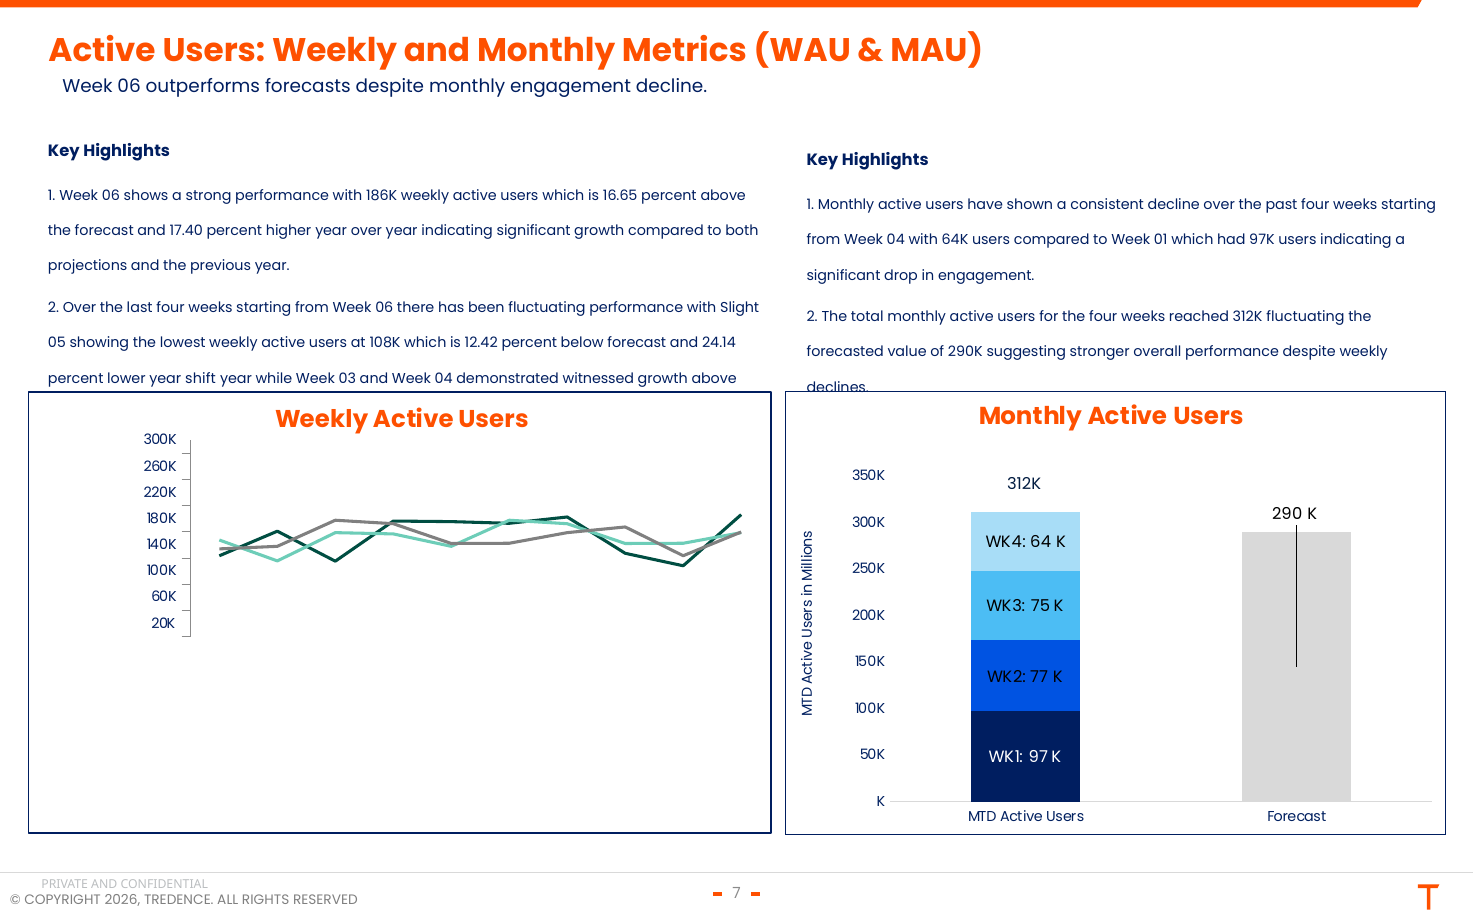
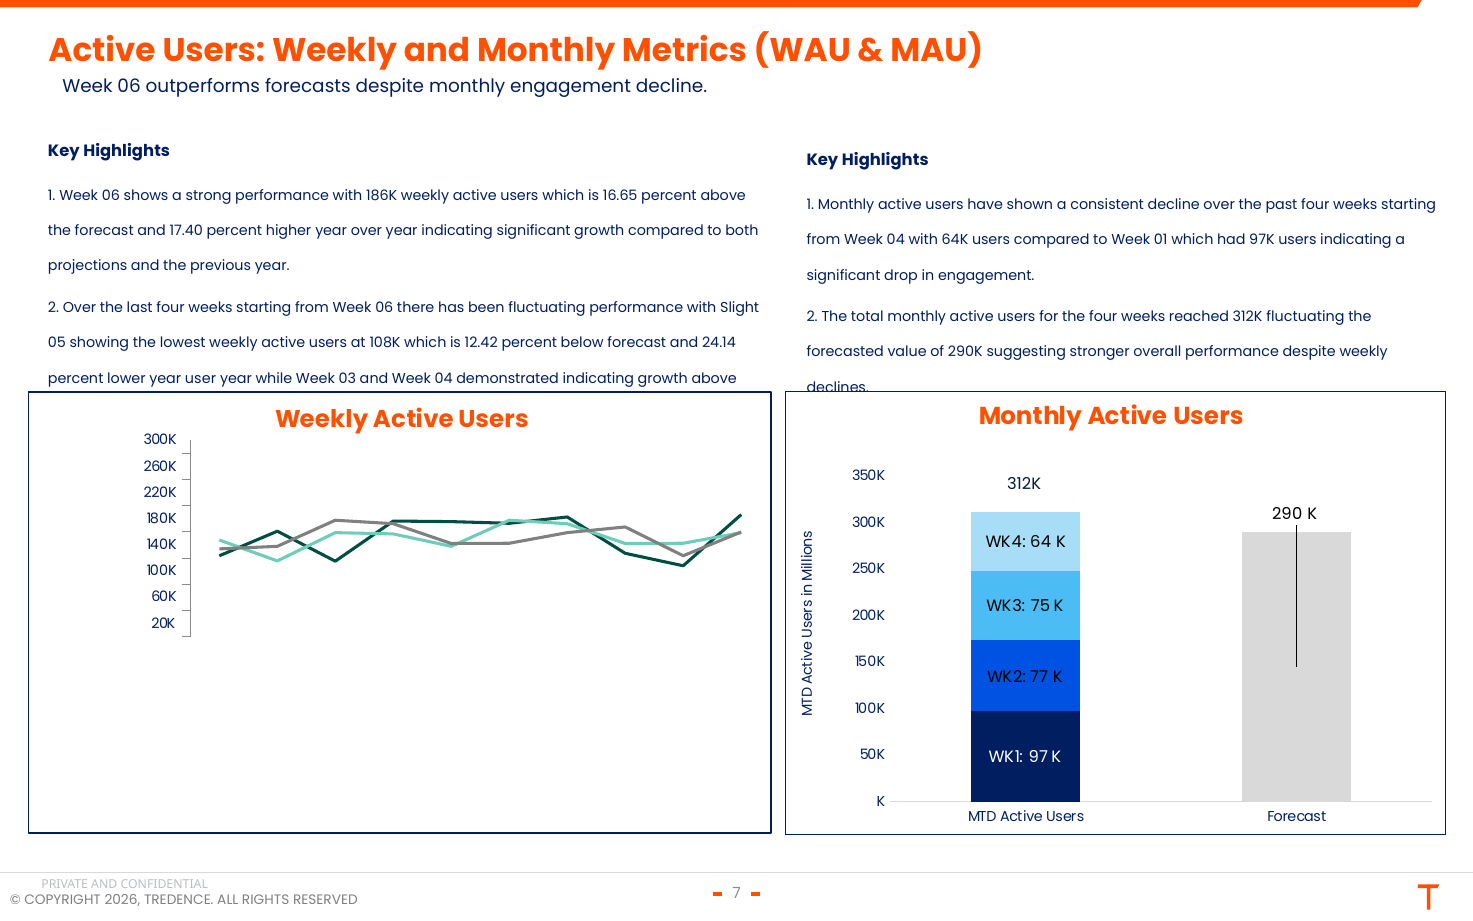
shift: shift -> user
demonstrated witnessed: witnessed -> indicating
